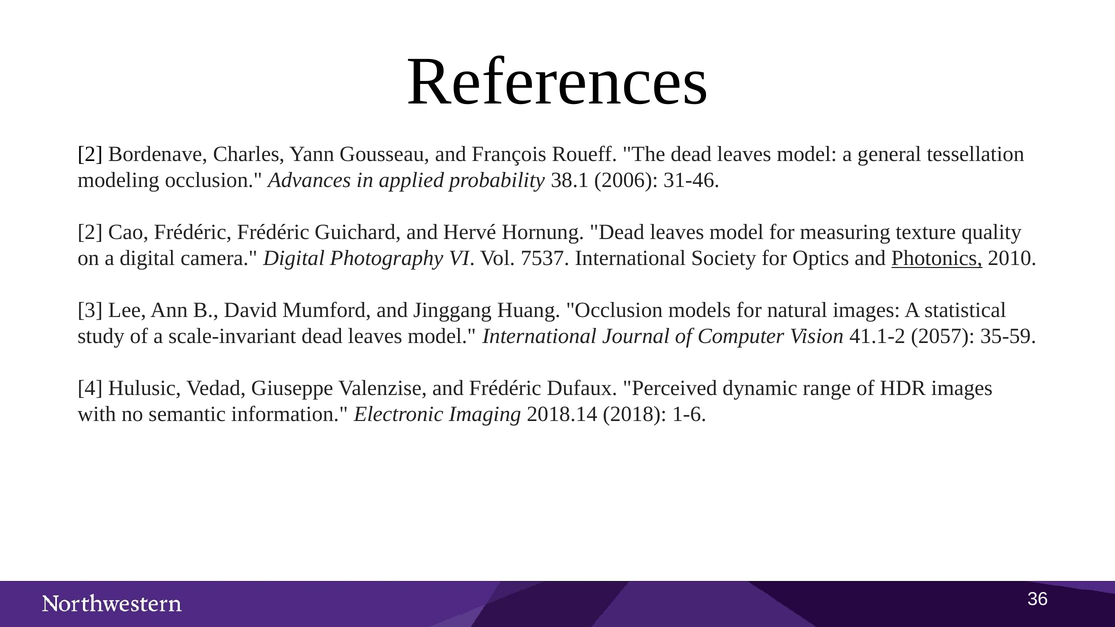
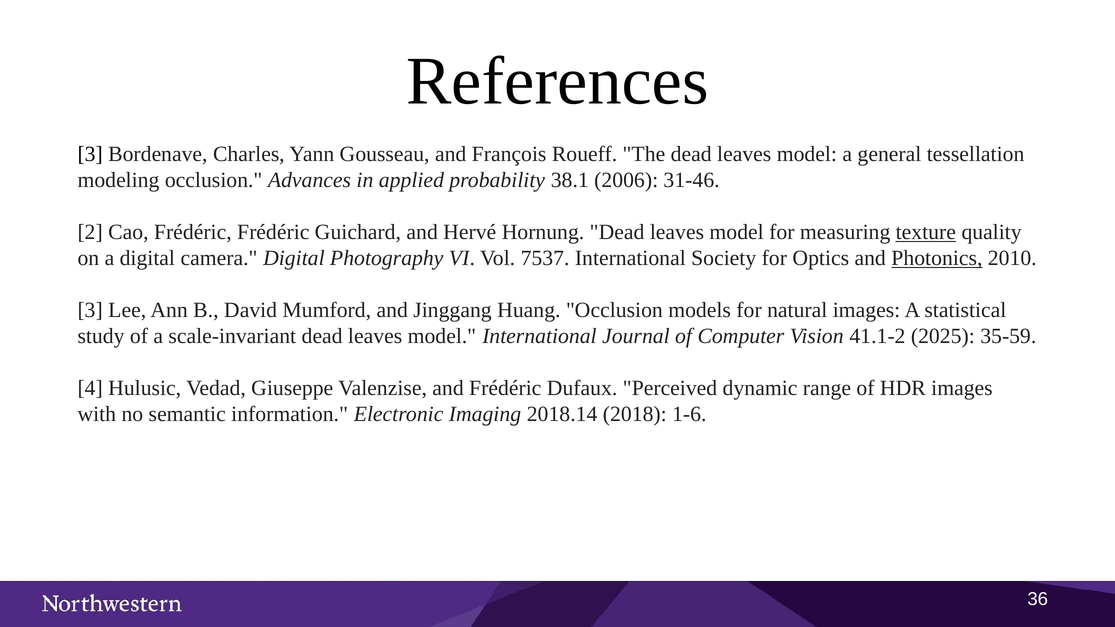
2 at (90, 154): 2 -> 3
texture underline: none -> present
2057: 2057 -> 2025
